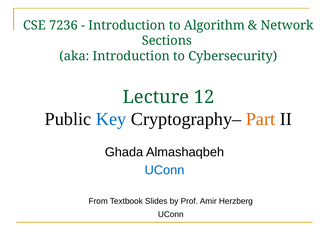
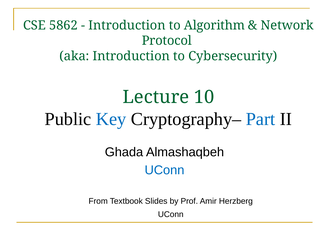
7236: 7236 -> 5862
Sections: Sections -> Protocol
12: 12 -> 10
Part colour: orange -> blue
